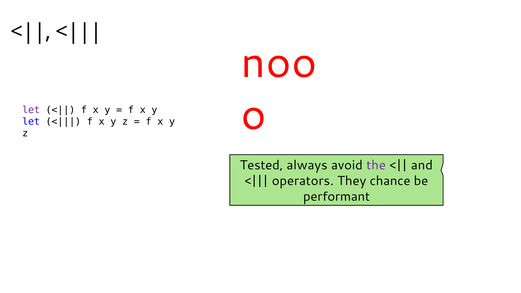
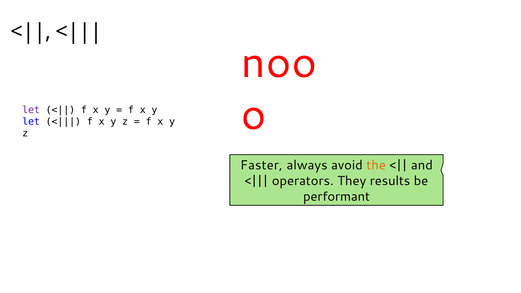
Tested: Tested -> Faster
the colour: purple -> orange
chance: chance -> results
